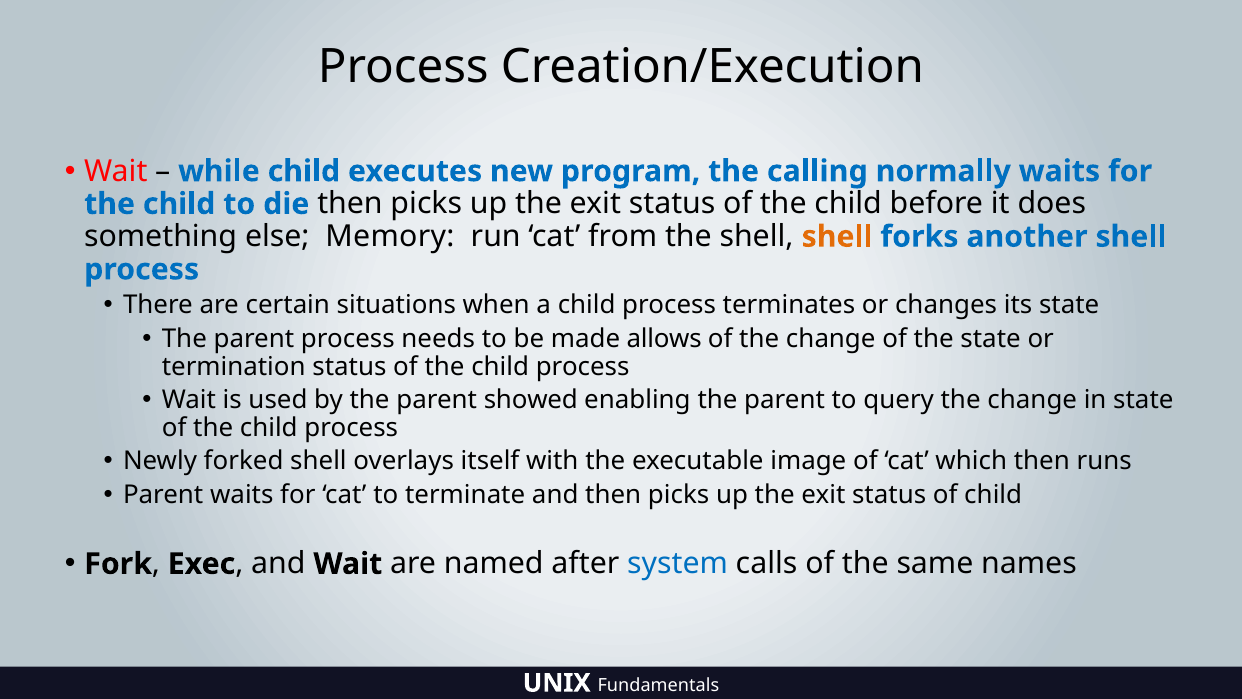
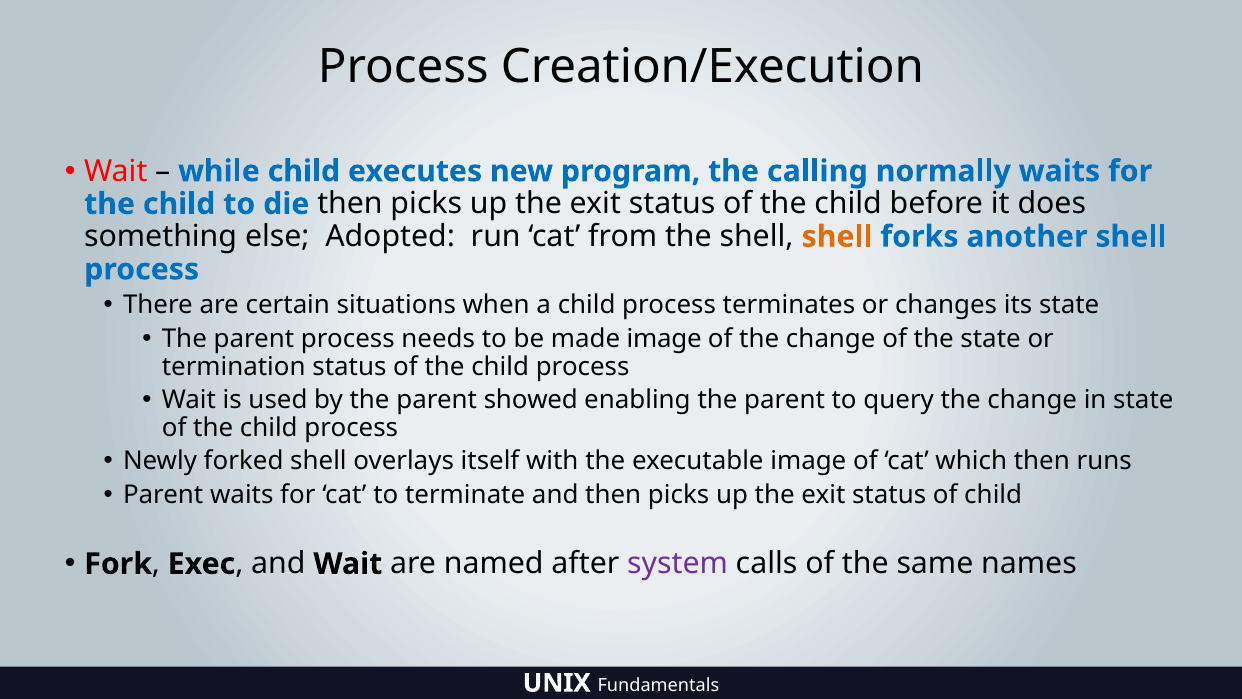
Memory: Memory -> Adopted
made allows: allows -> image
system colour: blue -> purple
